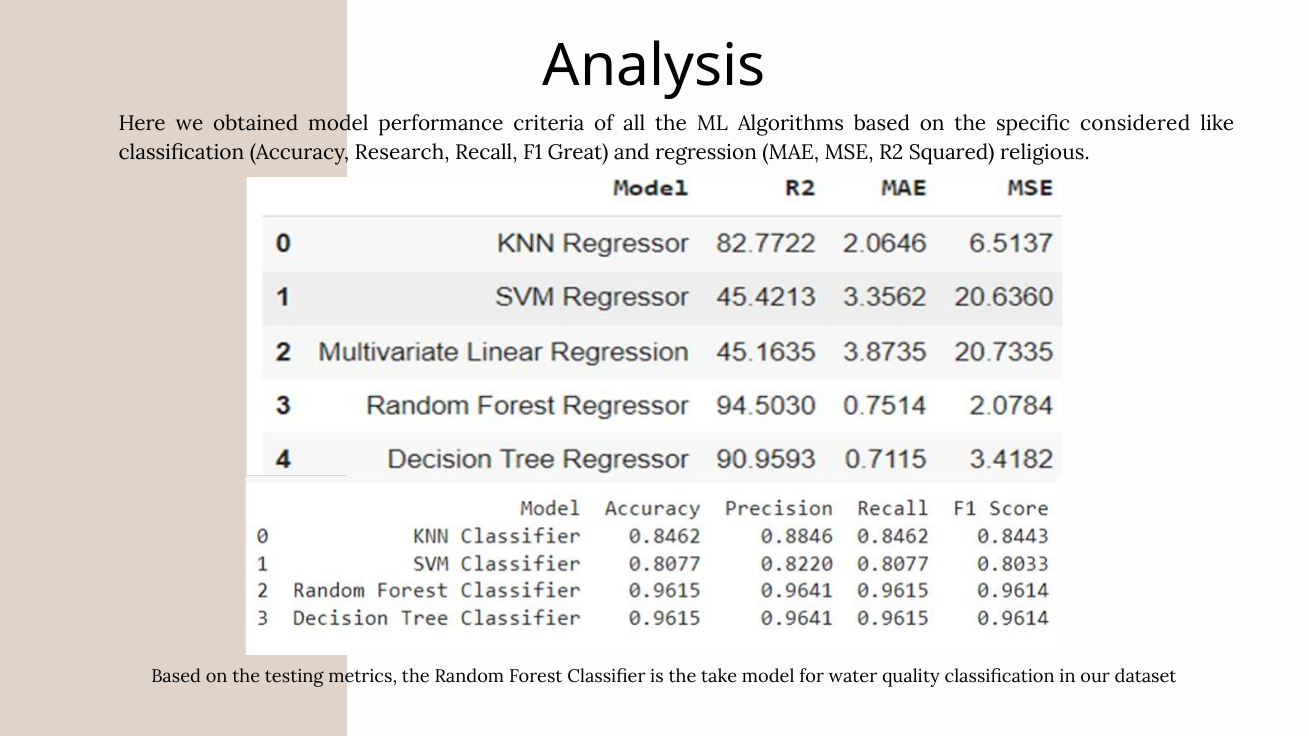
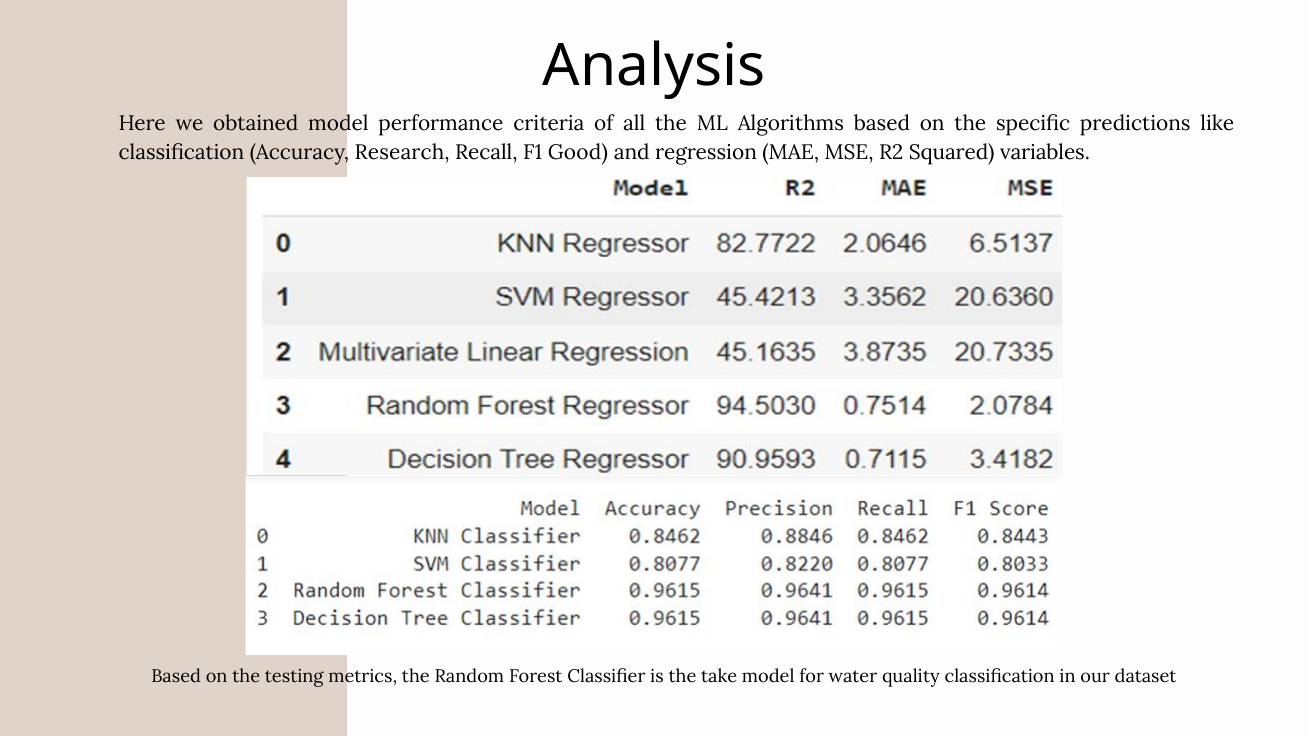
considered: considered -> predictions
Great: Great -> Good
religious: religious -> variables
